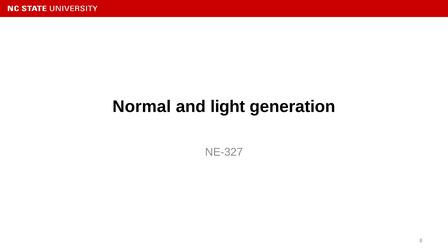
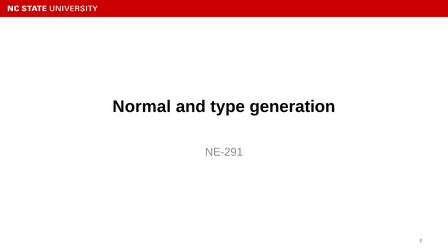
light: light -> type
NE-327: NE-327 -> NE-291
